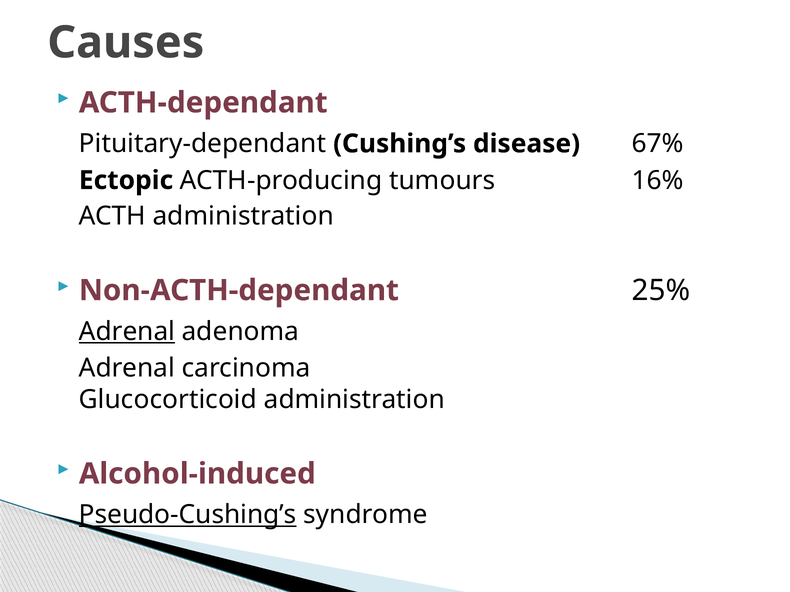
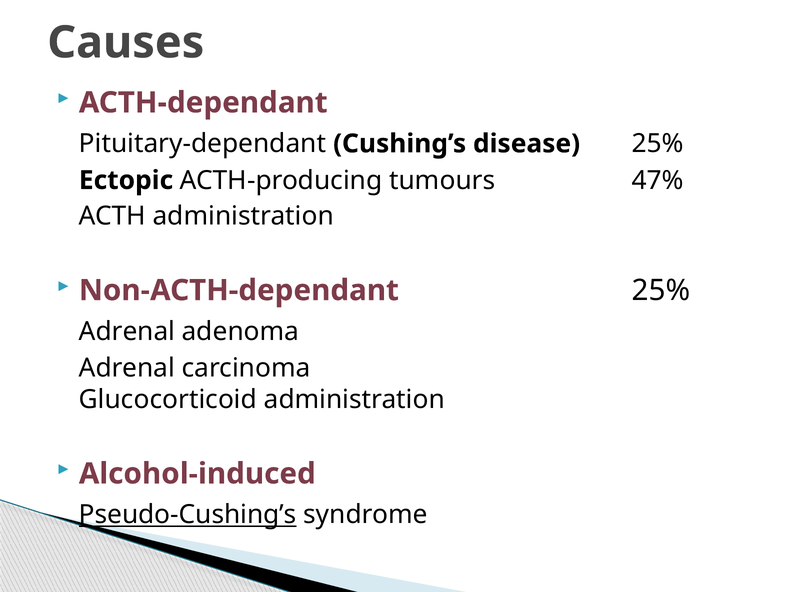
disease 67%: 67% -> 25%
16%: 16% -> 47%
Adrenal at (127, 332) underline: present -> none
